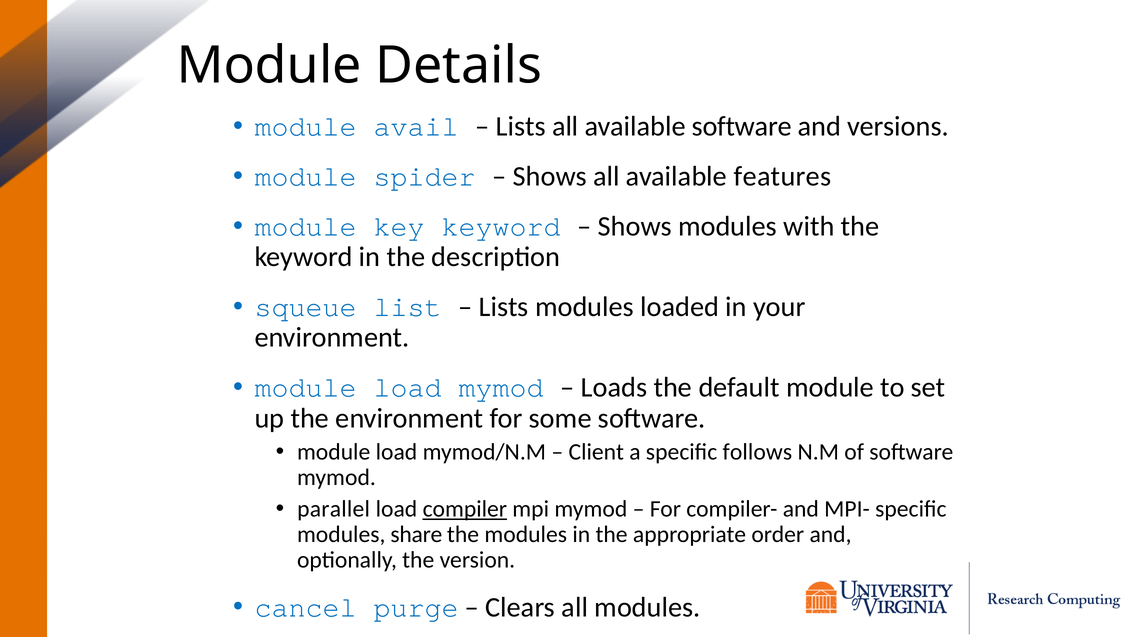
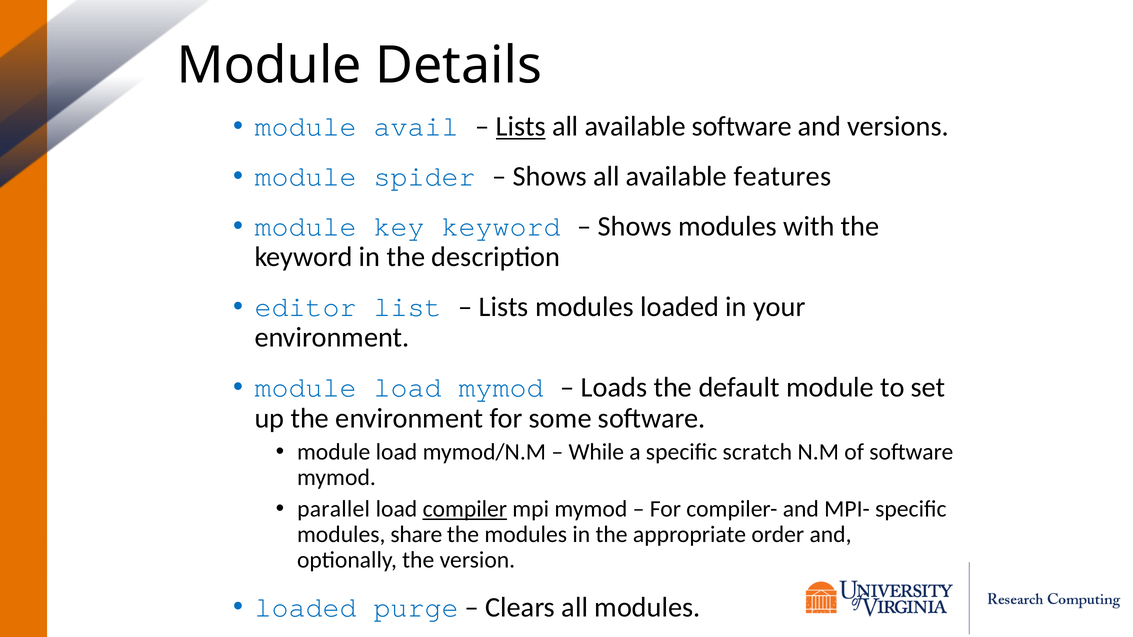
Lists at (521, 127) underline: none -> present
squeue: squeue -> editor
Client: Client -> While
follows: follows -> scratch
cancel at (306, 608): cancel -> loaded
